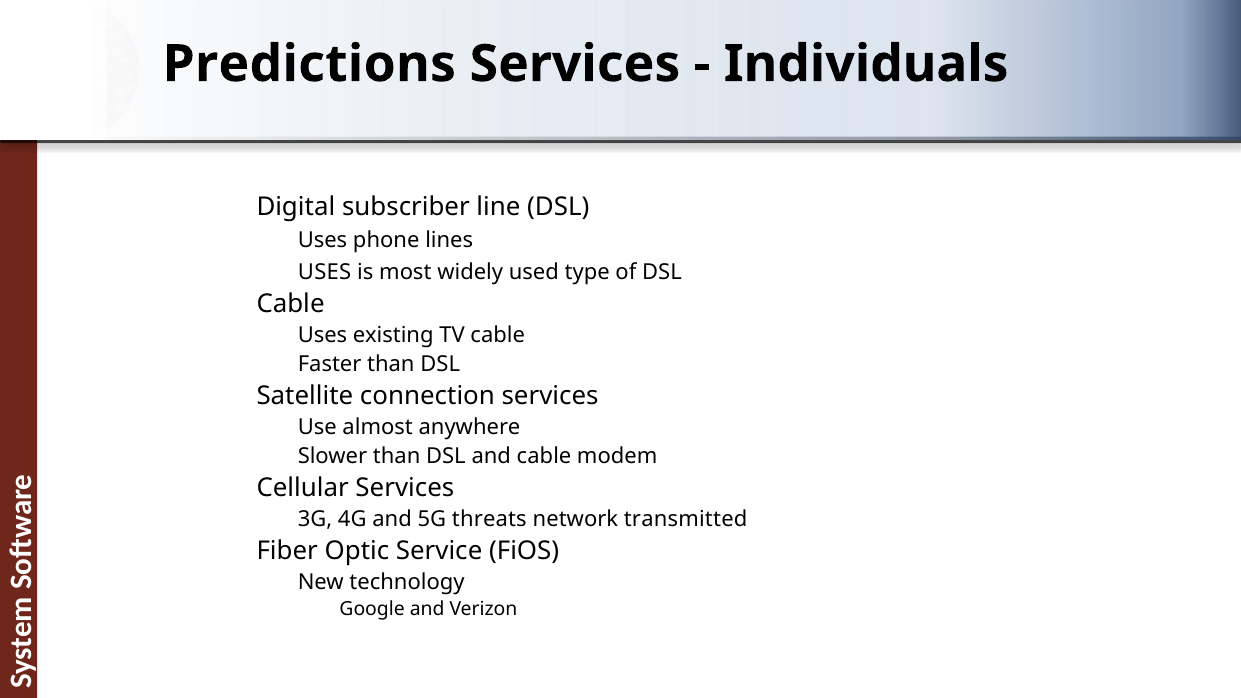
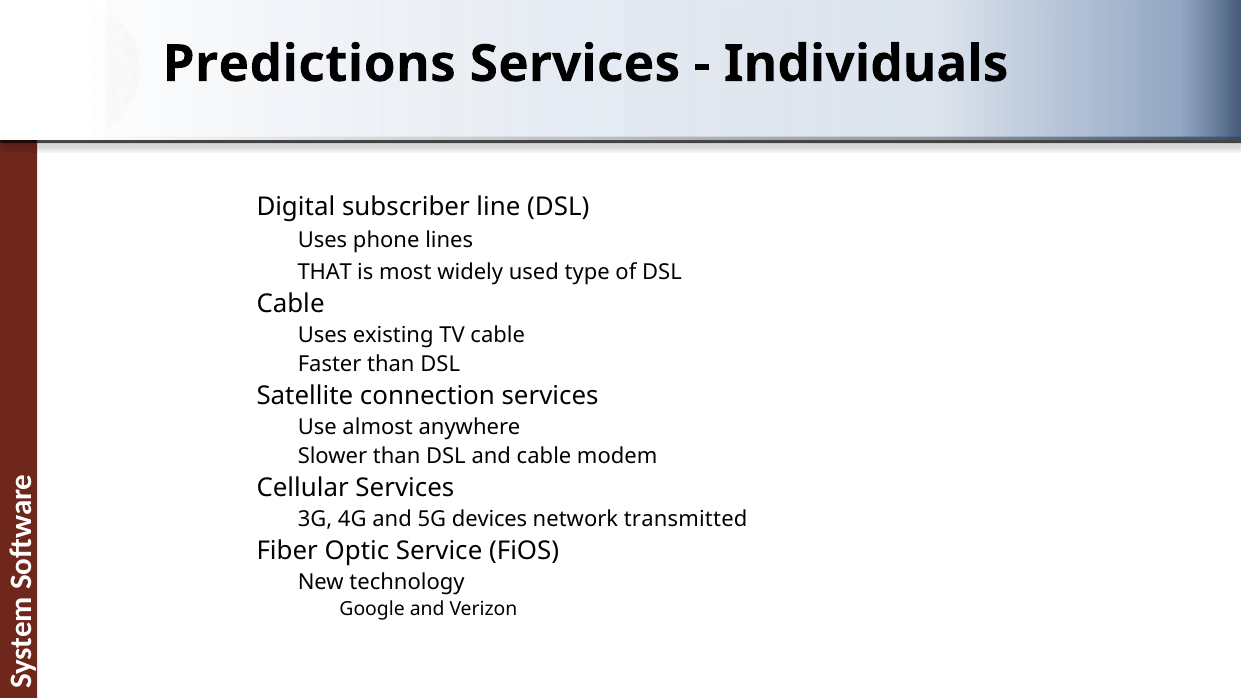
USES at (325, 272): USES -> THAT
threats: threats -> devices
